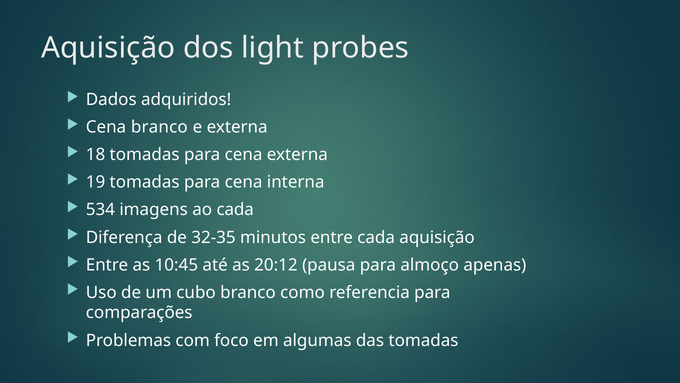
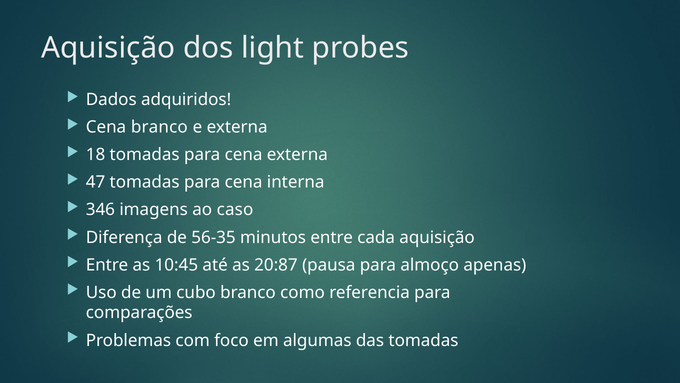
19: 19 -> 47
534: 534 -> 346
ao cada: cada -> caso
32-35: 32-35 -> 56-35
20:12: 20:12 -> 20:87
